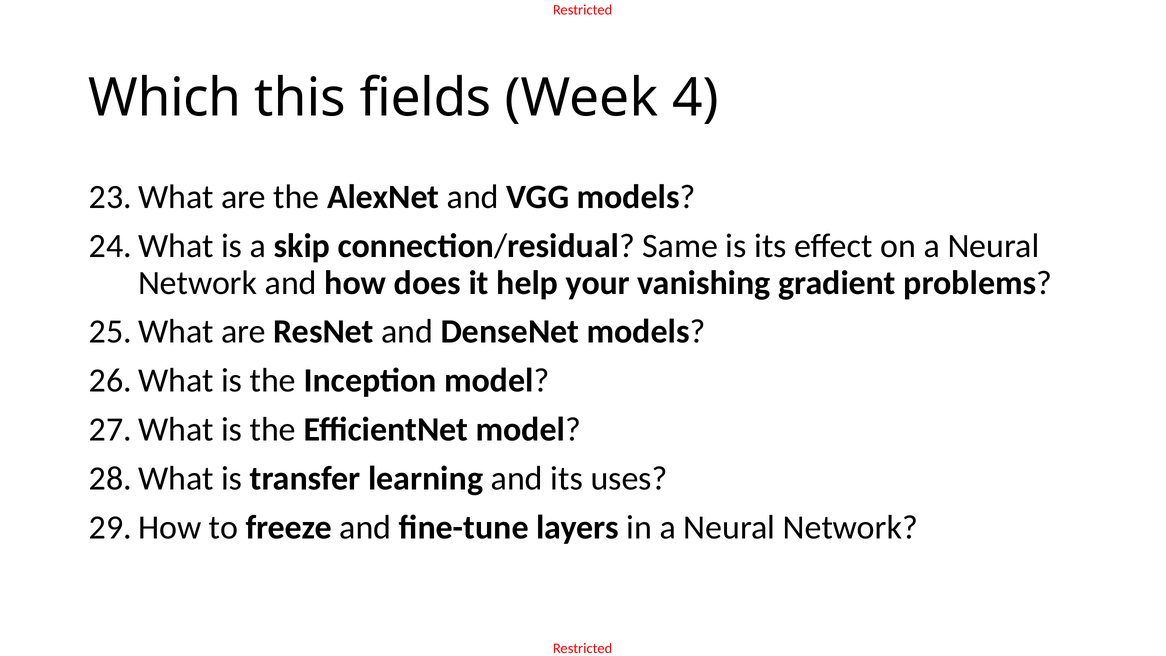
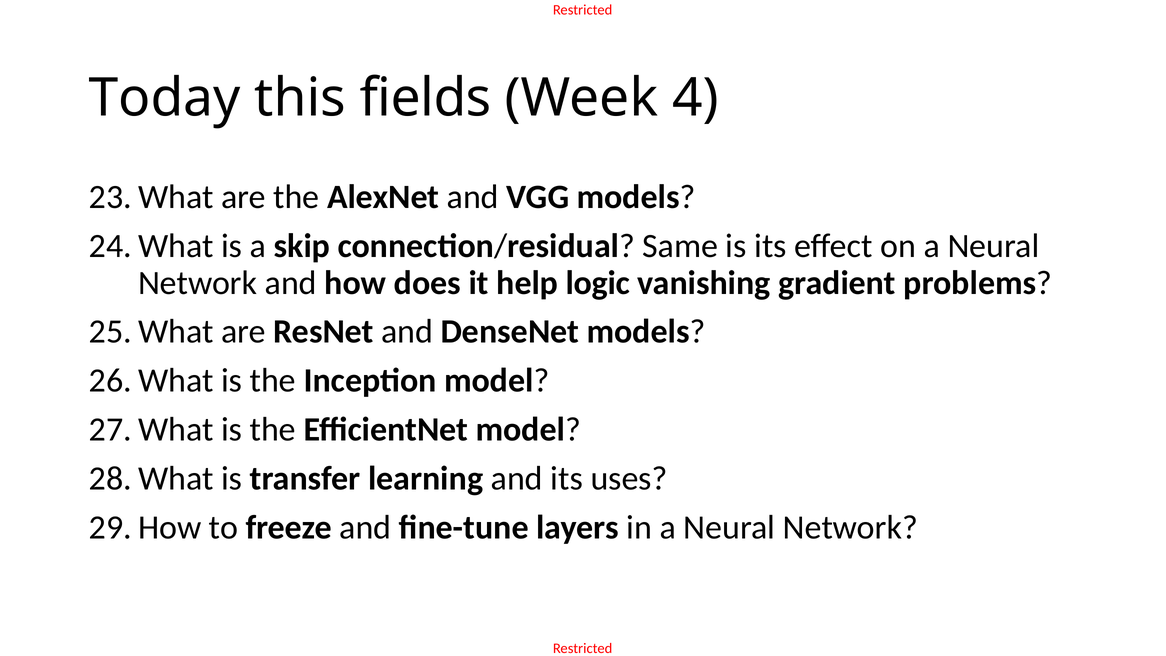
Which: Which -> Today
your: your -> logic
